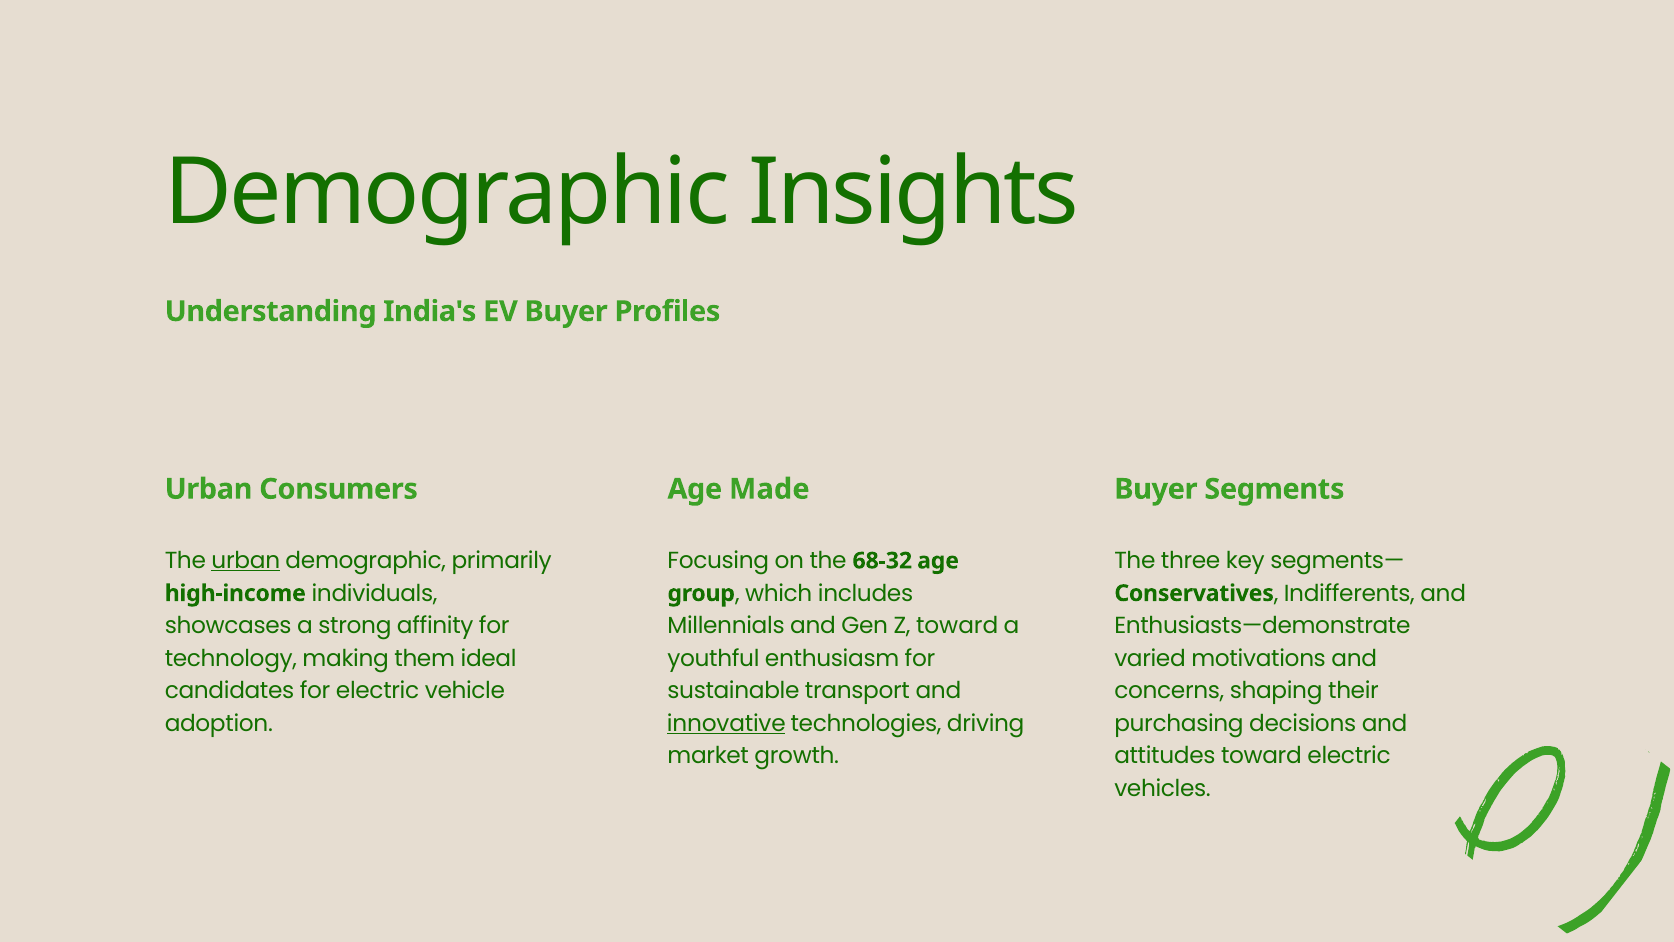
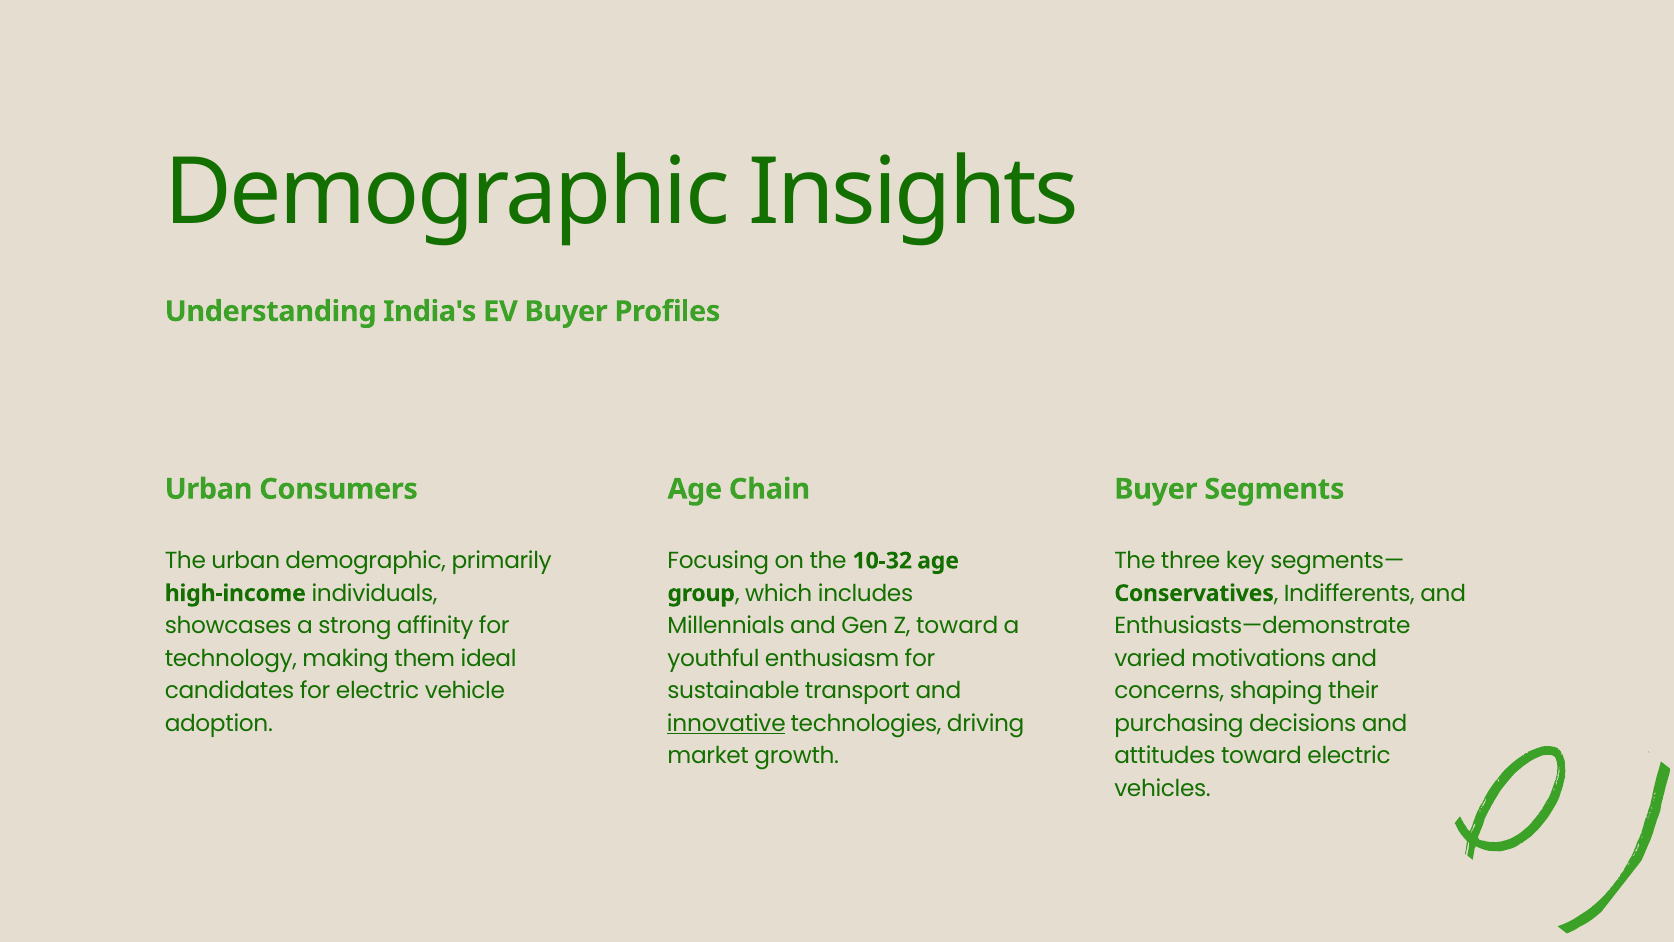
Made: Made -> Chain
urban at (246, 561) underline: present -> none
68-32: 68-32 -> 10-32
